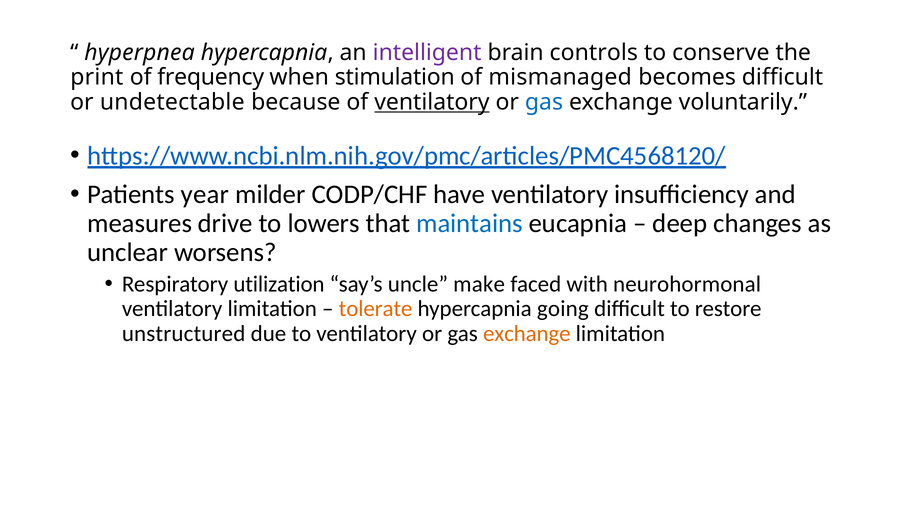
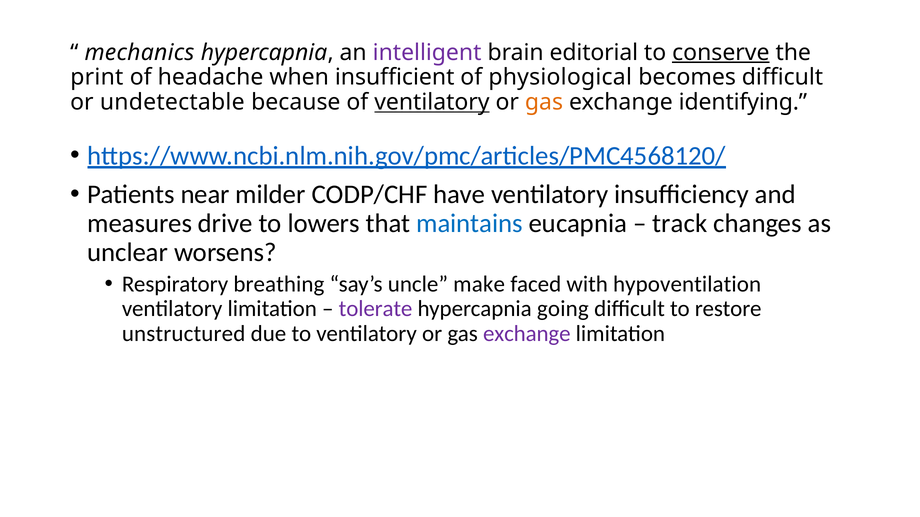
hyperpnea: hyperpnea -> mechanics
controls: controls -> editorial
conserve underline: none -> present
frequency: frequency -> headache
stimulation: stimulation -> insufficient
mismanaged: mismanaged -> physiological
gas at (544, 102) colour: blue -> orange
voluntarily: voluntarily -> identifying
year: year -> near
deep: deep -> track
utilization: utilization -> breathing
neurohormonal: neurohormonal -> hypoventilation
tolerate colour: orange -> purple
exchange at (527, 334) colour: orange -> purple
